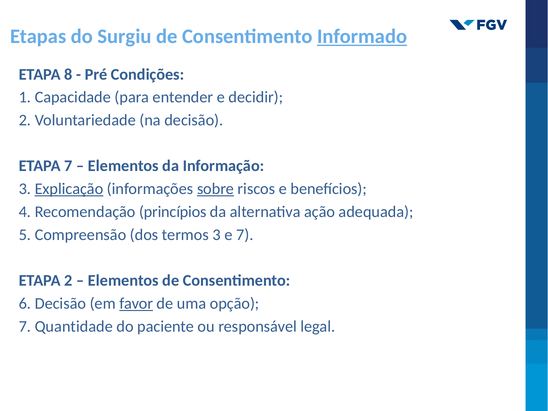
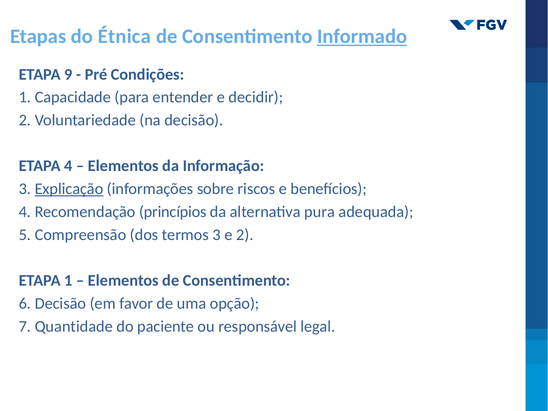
Surgiu: Surgiu -> Étnica
8: 8 -> 9
ETAPA 7: 7 -> 4
sobre underline: present -> none
ação: ação -> pura
e 7: 7 -> 2
ETAPA 2: 2 -> 1
favor underline: present -> none
